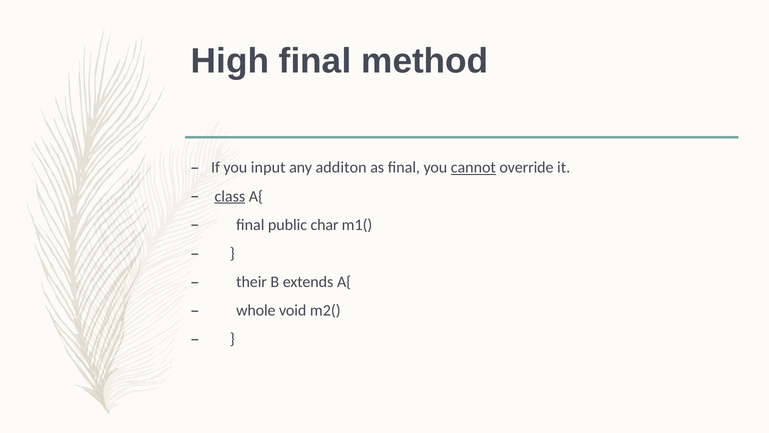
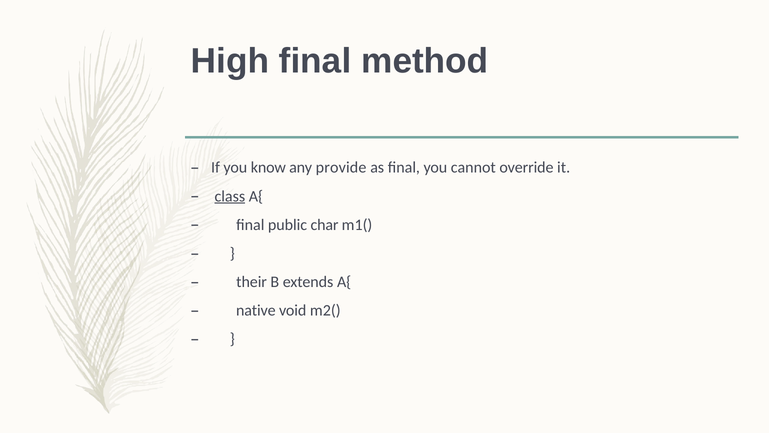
input: input -> know
additon: additon -> provide
cannot underline: present -> none
whole: whole -> native
